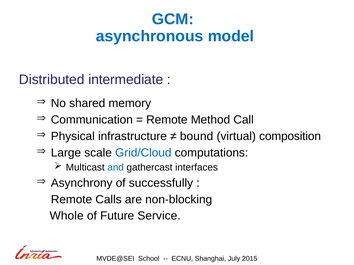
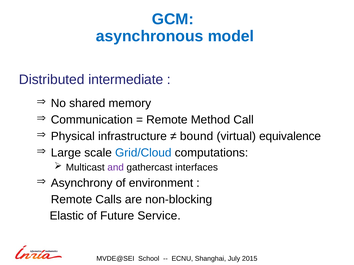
composition: composition -> equivalence
and colour: blue -> purple
successfully: successfully -> environment
Whole: Whole -> Elastic
